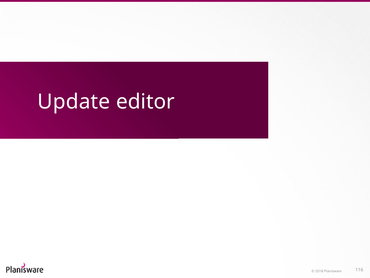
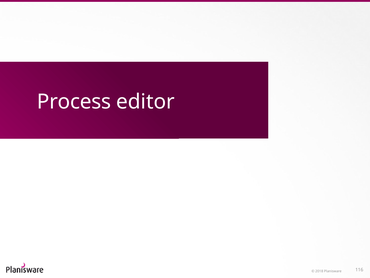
Update: Update -> Process
